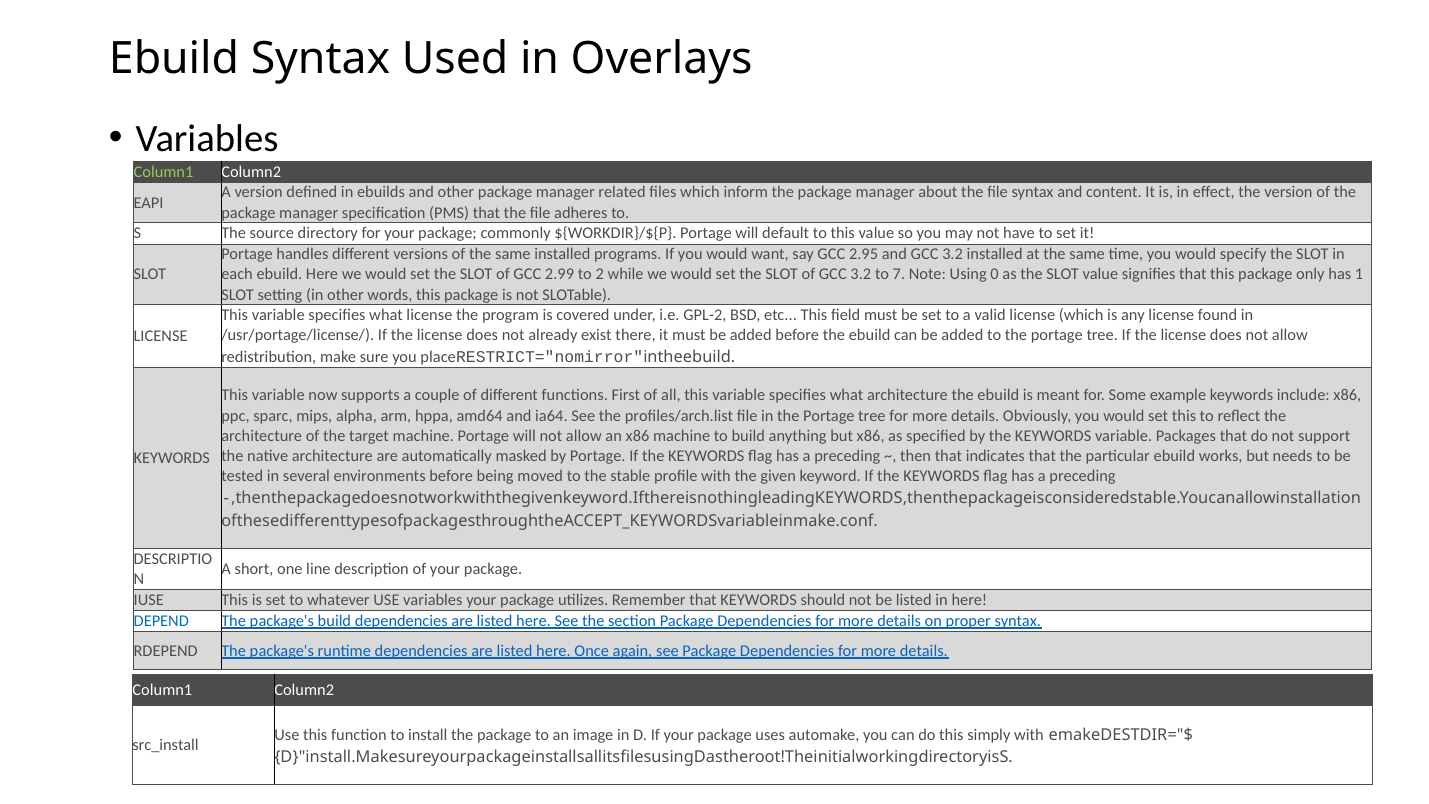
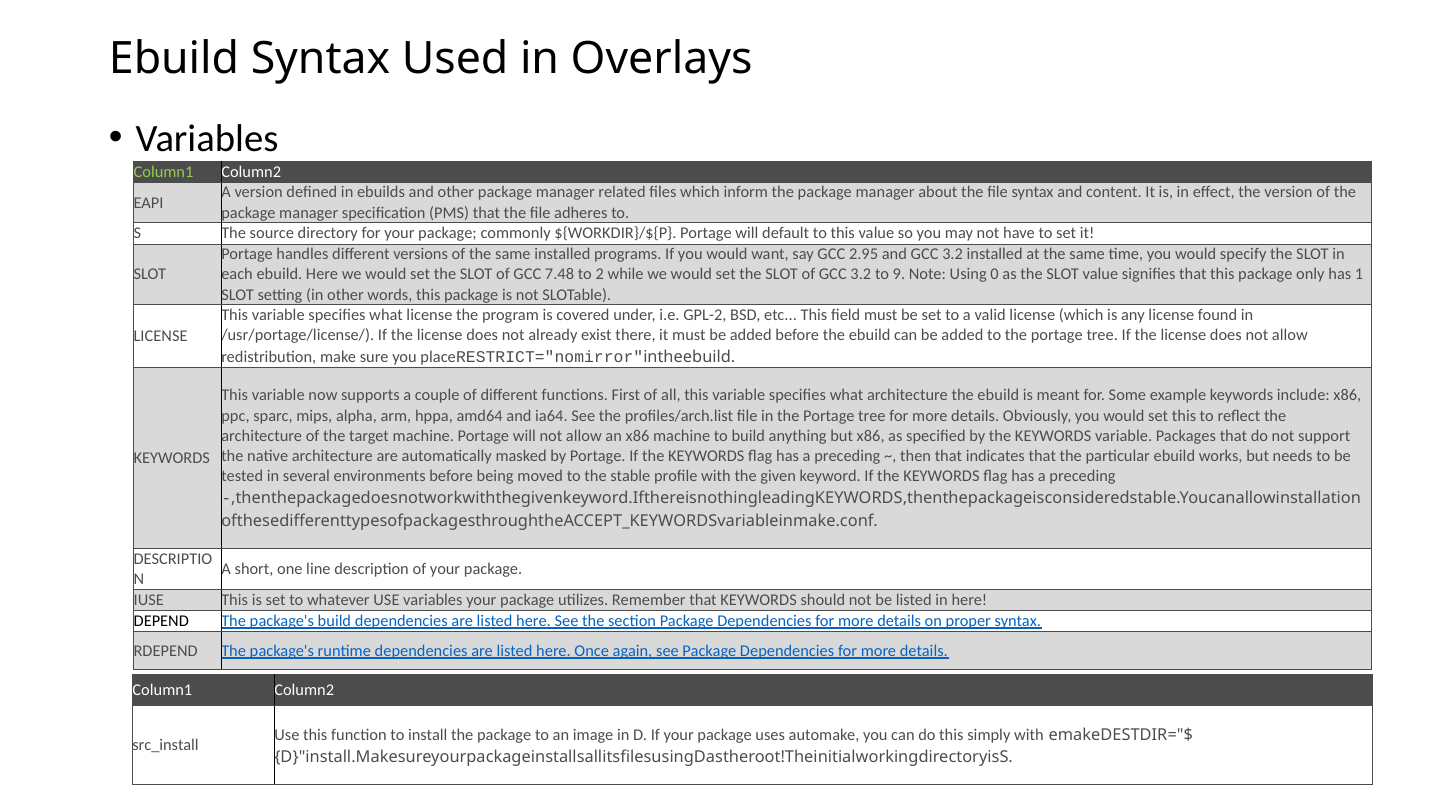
2.99: 2.99 -> 7.48
7: 7 -> 9
DEPEND colour: blue -> black
